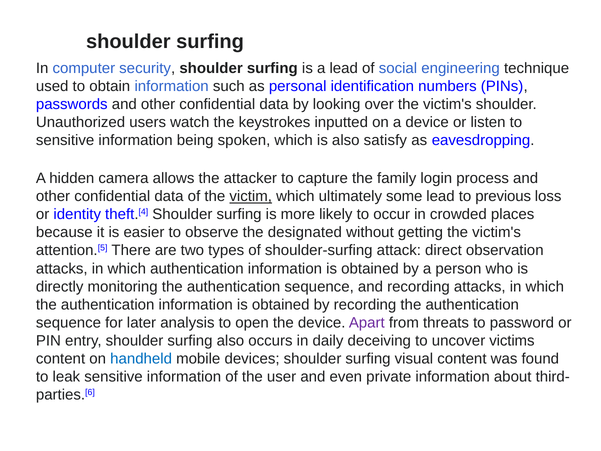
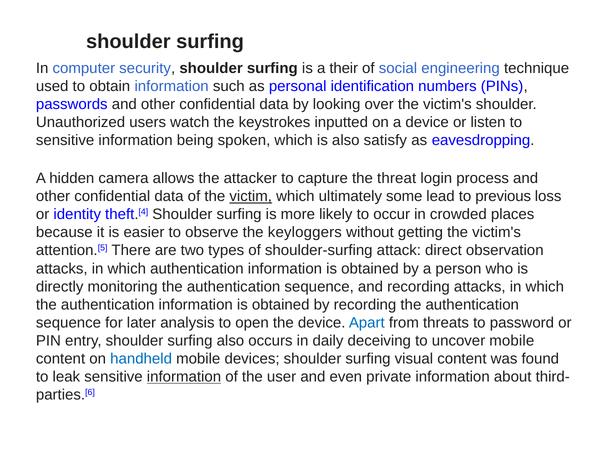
a lead: lead -> their
family: family -> threat
designated: designated -> keyloggers
Apart colour: purple -> blue
uncover victims: victims -> mobile
information at (184, 377) underline: none -> present
